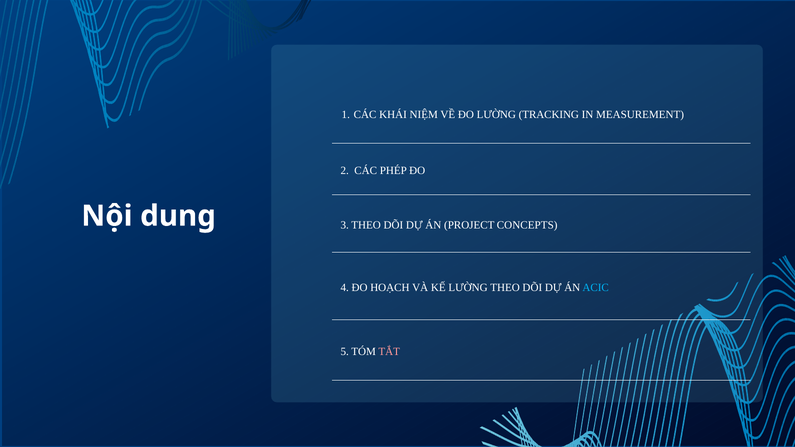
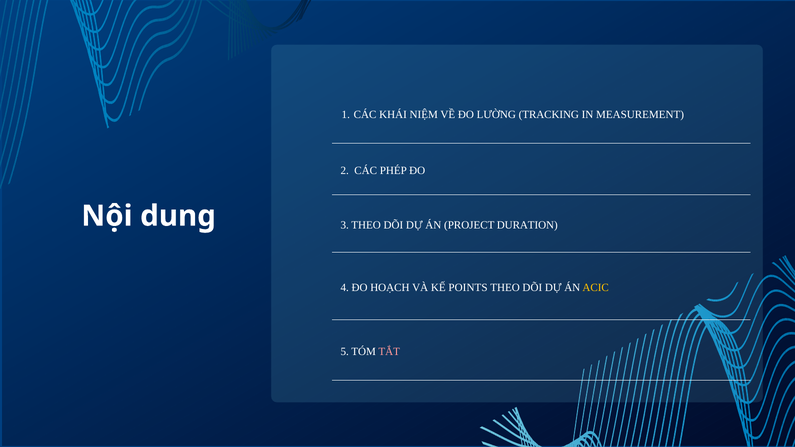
CONCEPTS: CONCEPTS -> DURATION
KẾ LƯỜNG: LƯỜNG -> POINTS
ACIC colour: light blue -> yellow
